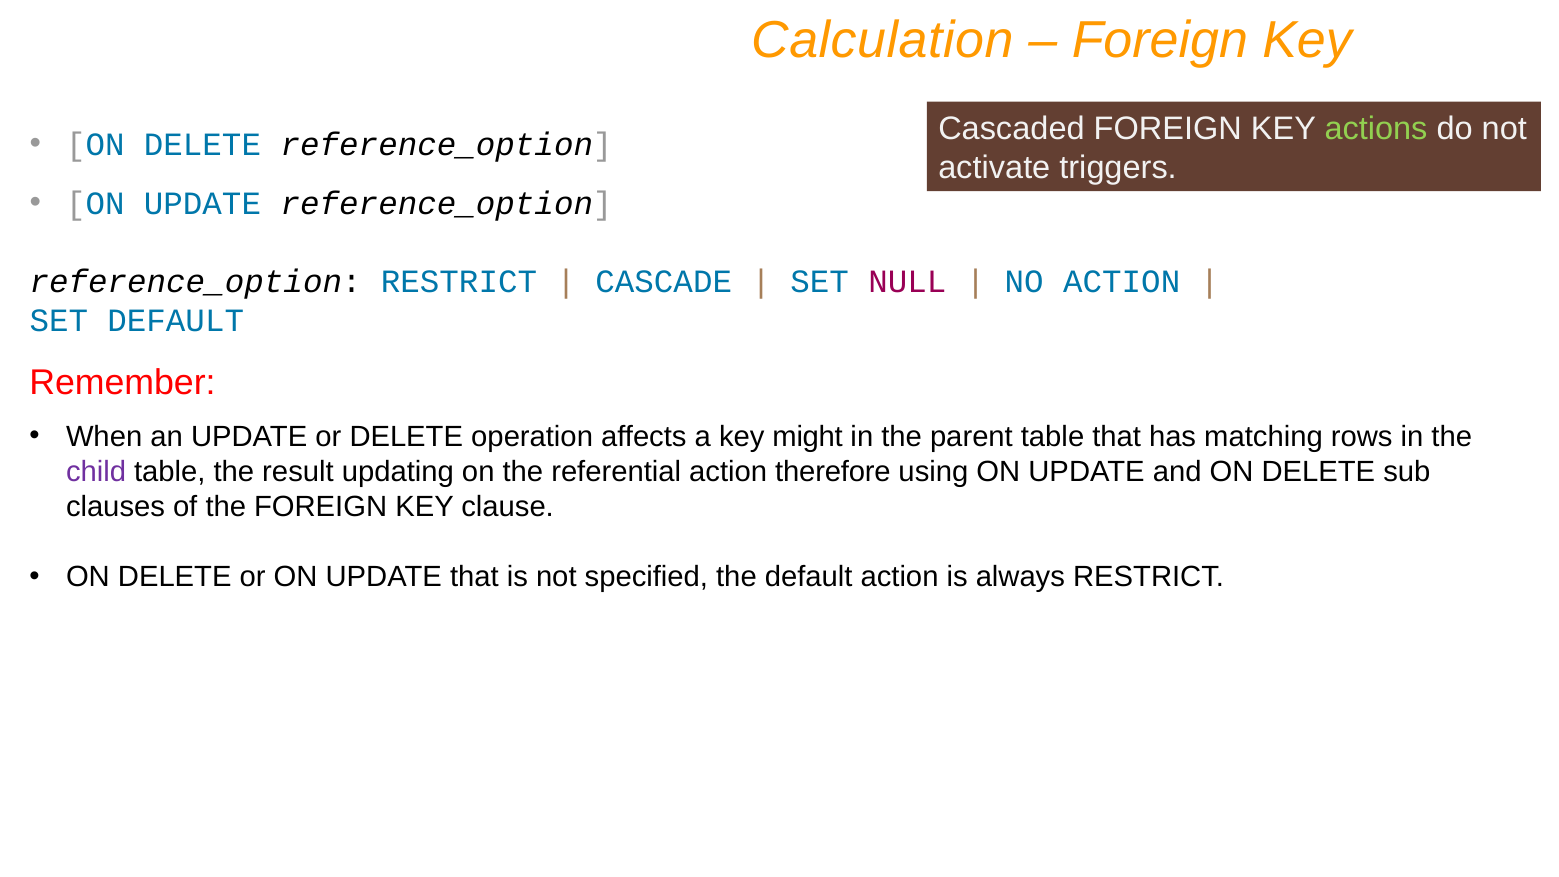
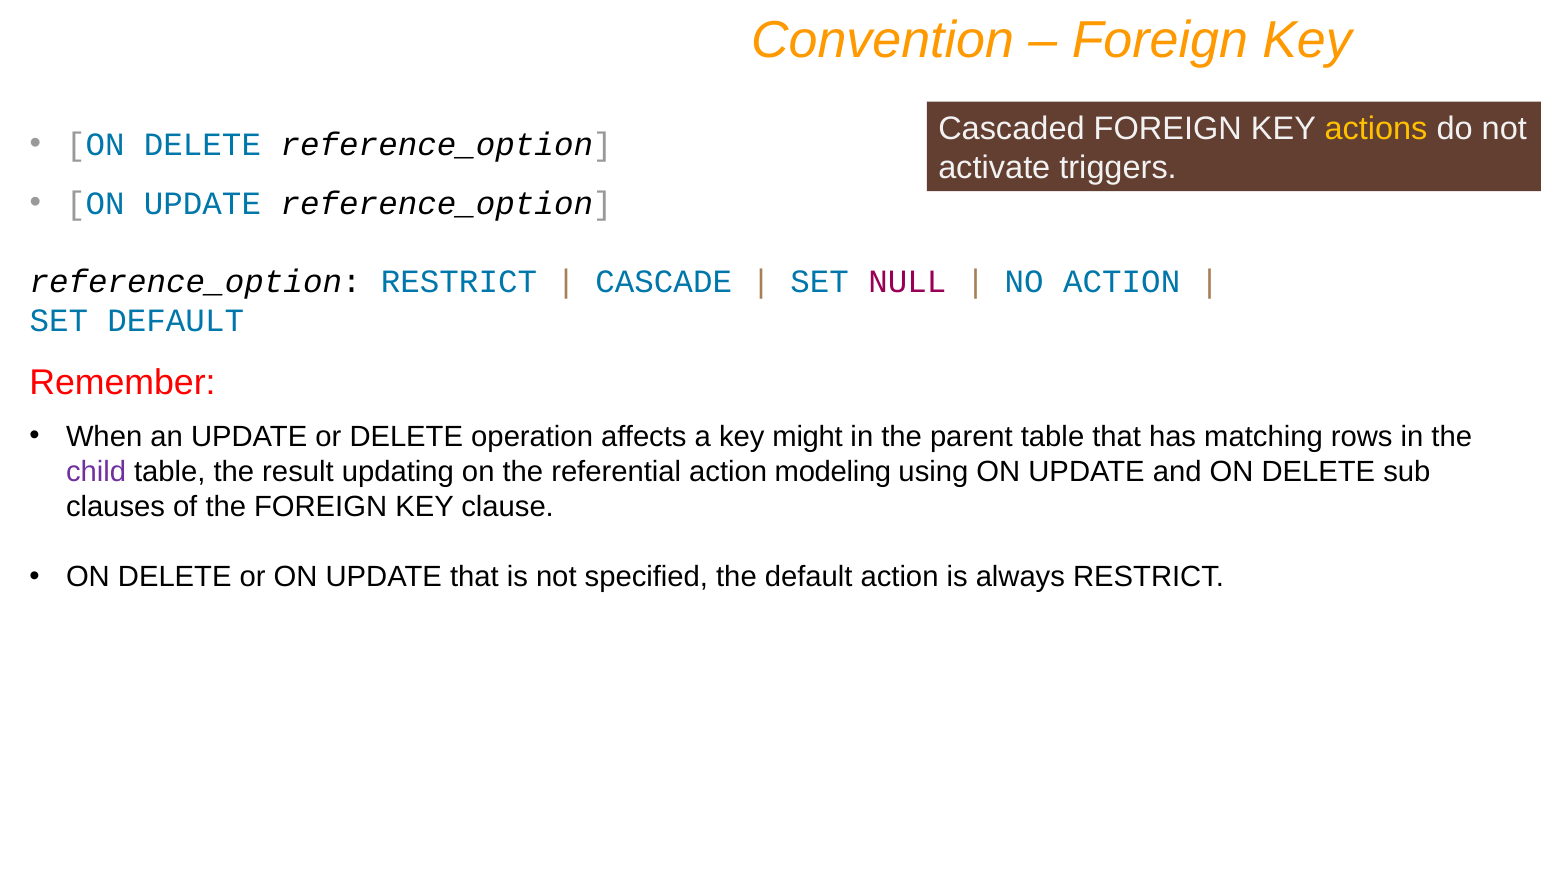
Calculation: Calculation -> Convention
actions colour: light green -> yellow
therefore: therefore -> modeling
